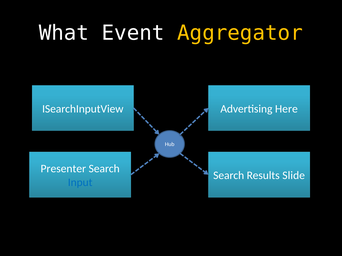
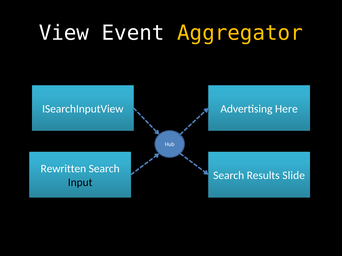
What: What -> View
Presenter: Presenter -> Rewritten
Input colour: blue -> black
